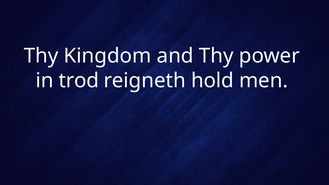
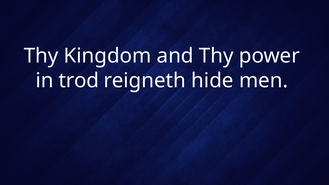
hold: hold -> hide
